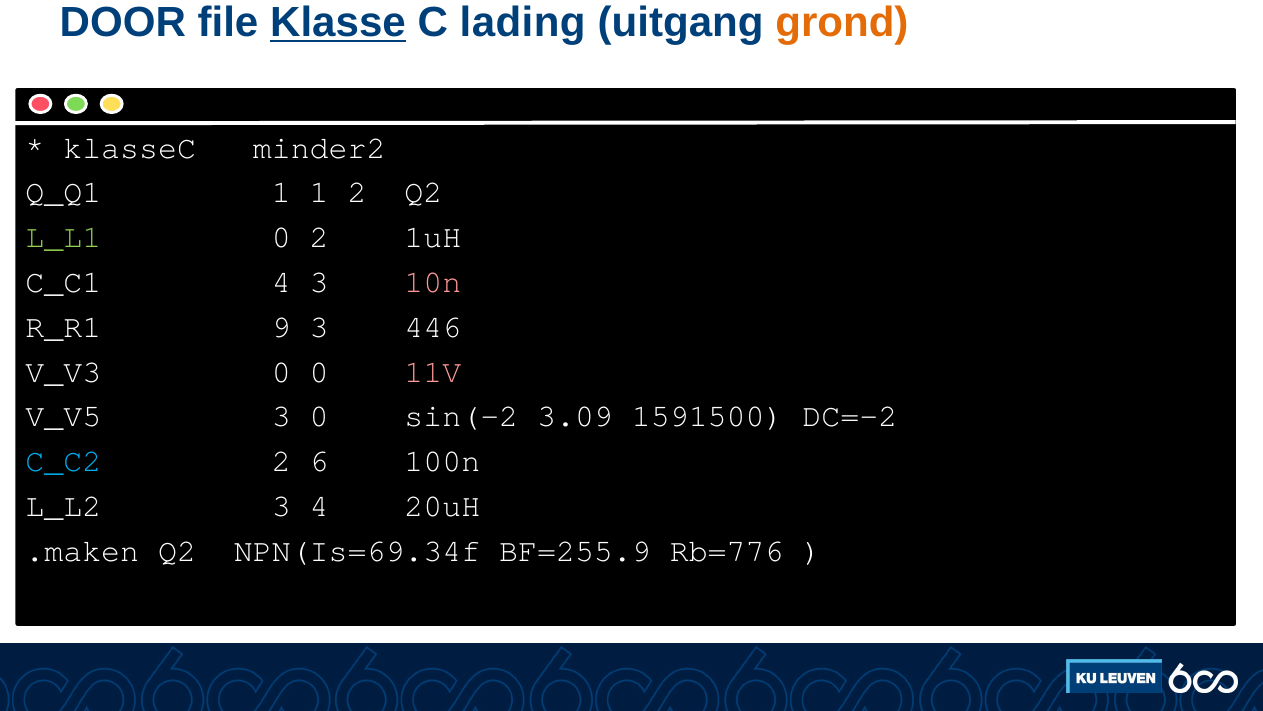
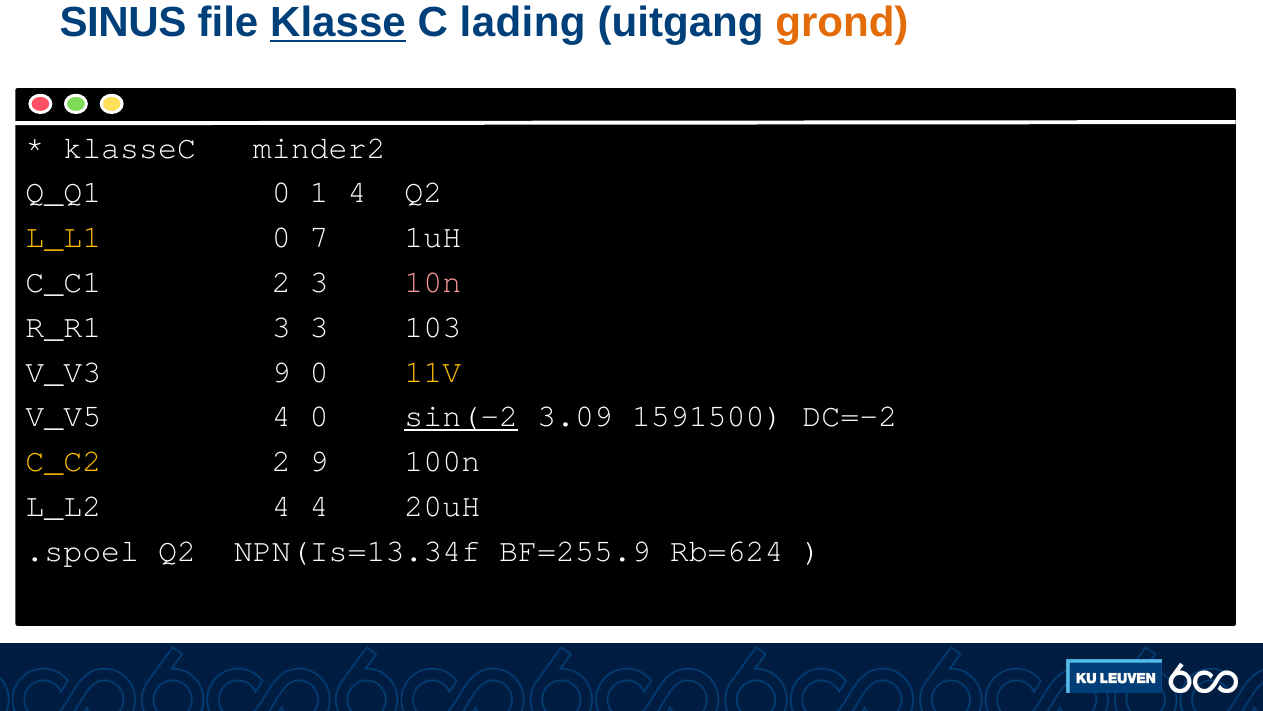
DOOR: DOOR -> SINUS
Q_Q1 1: 1 -> 0
1 2: 2 -> 4
L_L1 colour: light green -> yellow
0 2: 2 -> 7
C_C1 4: 4 -> 2
R_R1 9: 9 -> 3
446: 446 -> 103
V_V3 0: 0 -> 9
11V colour: pink -> yellow
V_V5 3: 3 -> 4
sin(-2 underline: none -> present
C_C2 colour: light blue -> yellow
2 6: 6 -> 9
L_L2 3: 3 -> 4
.maken: .maken -> .spoel
NPN(Is=69.34f: NPN(Is=69.34f -> NPN(Is=13.34f
Rb=776: Rb=776 -> Rb=624
